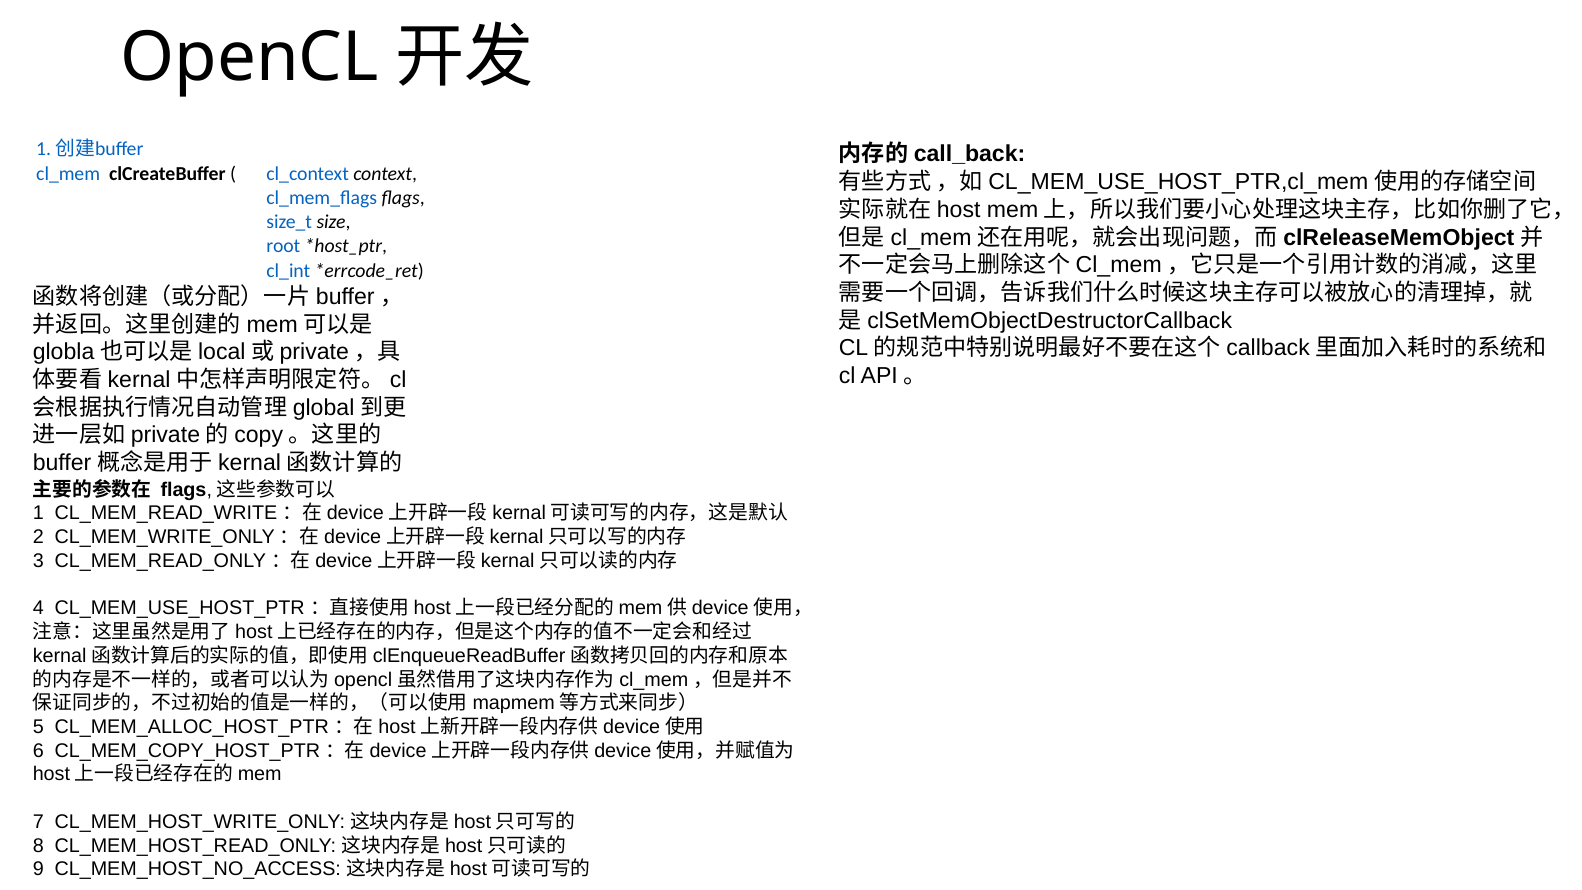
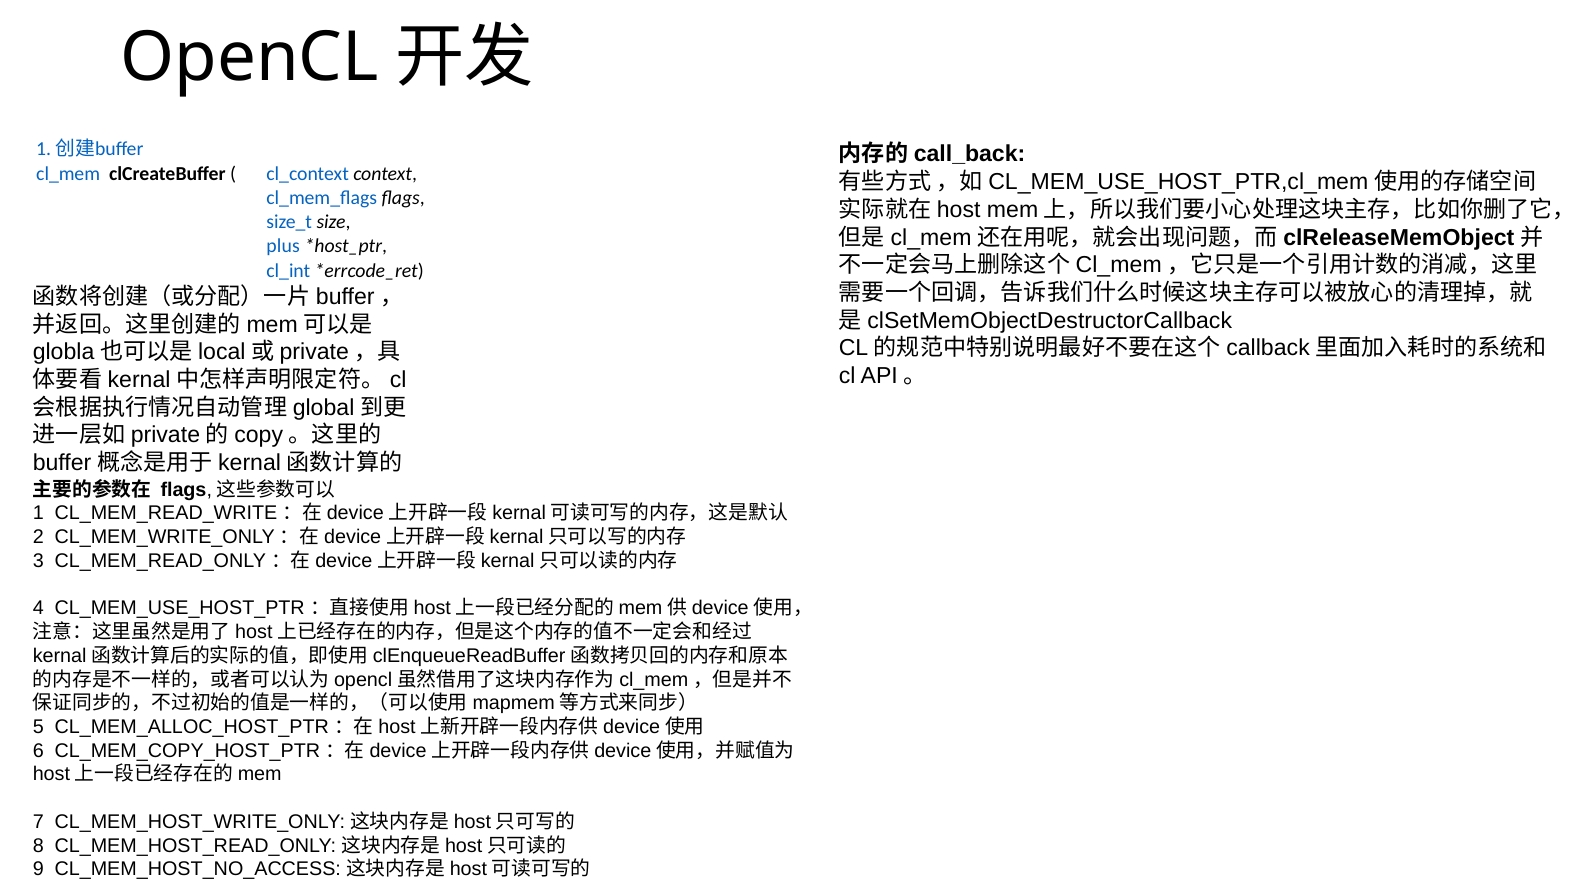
root: root -> plus
